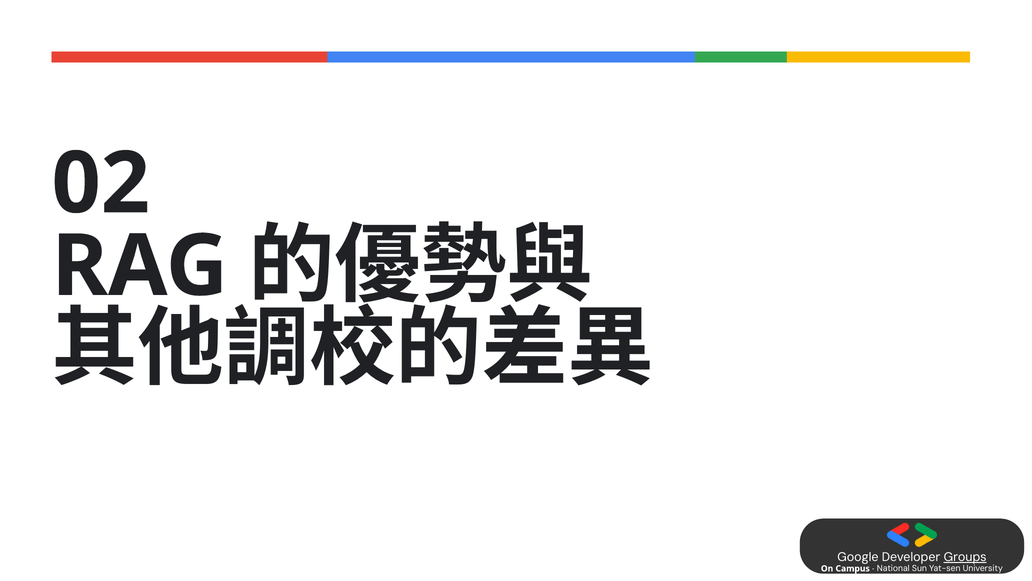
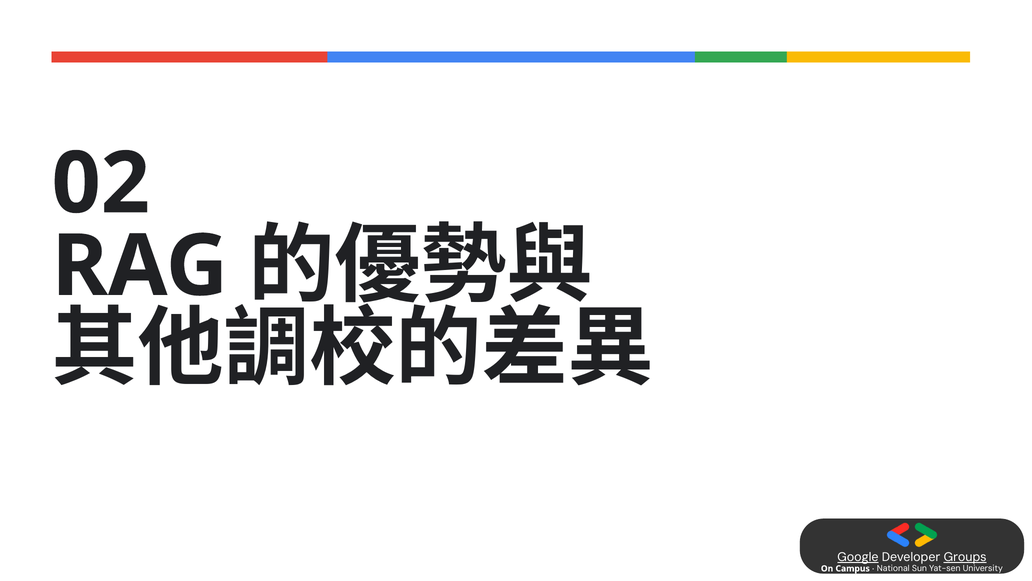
Google underline: none -> present
